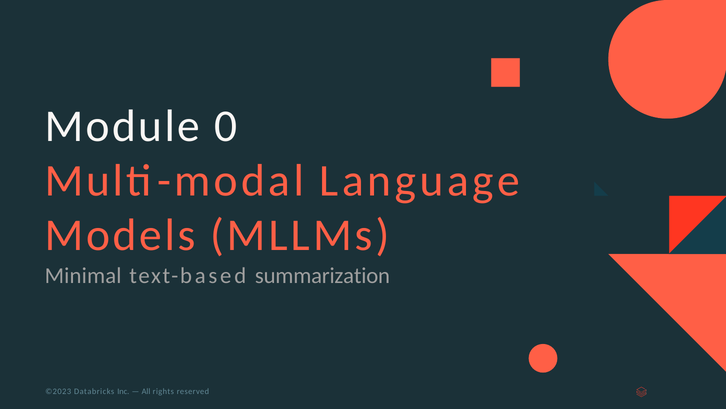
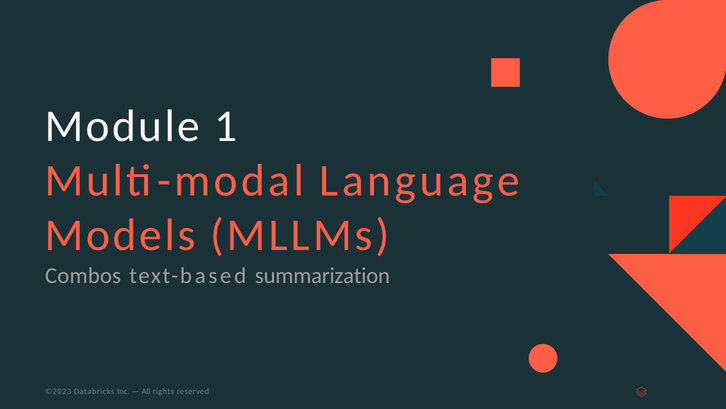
0: 0 -> 1
Minimal: Minimal -> Combos
